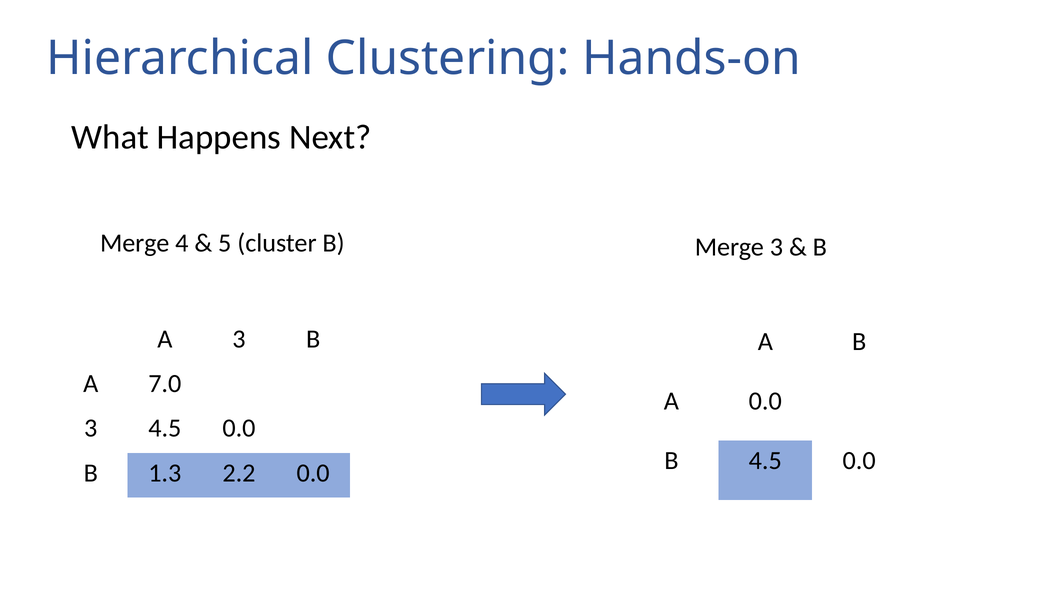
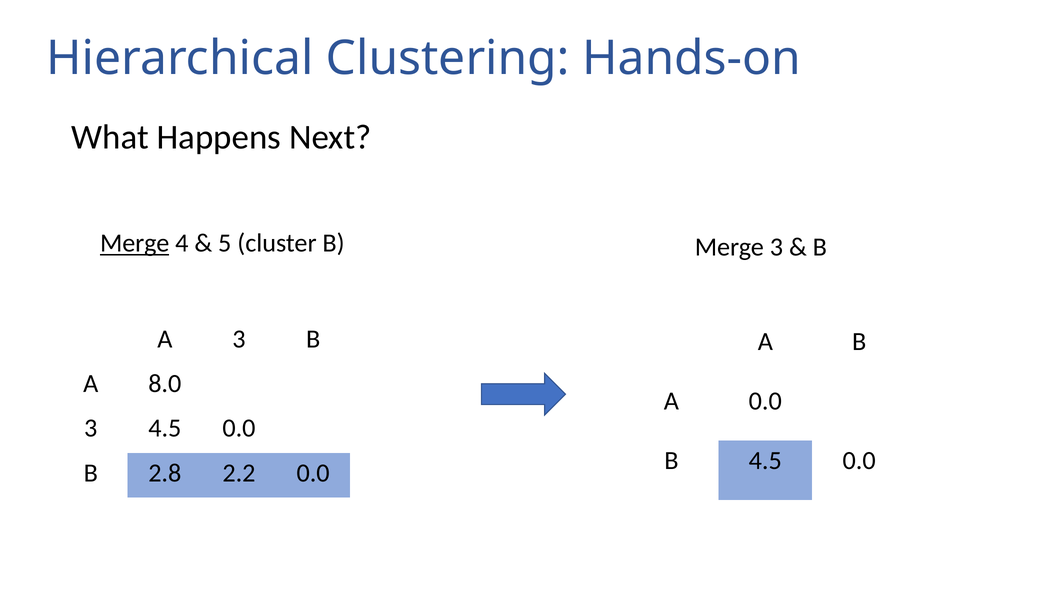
Merge at (135, 243) underline: none -> present
7.0: 7.0 -> 8.0
1.3: 1.3 -> 2.8
